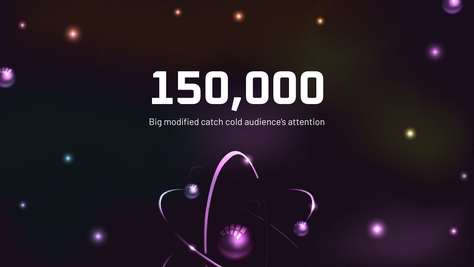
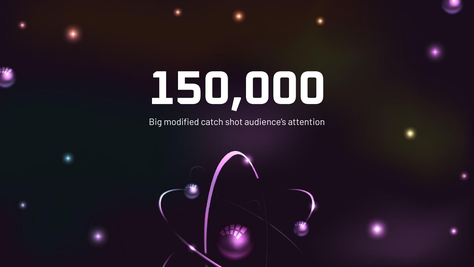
cold: cold -> shot
